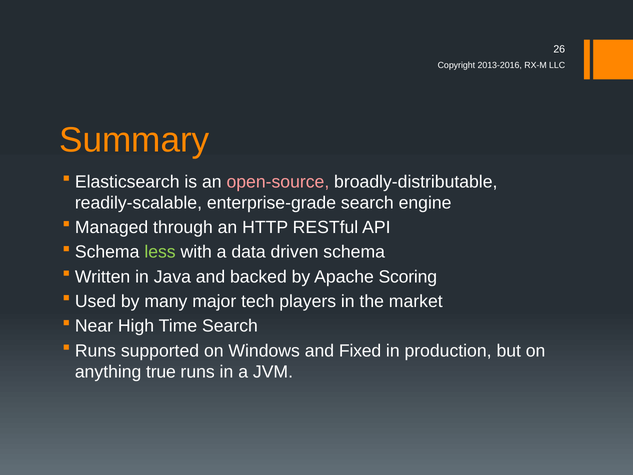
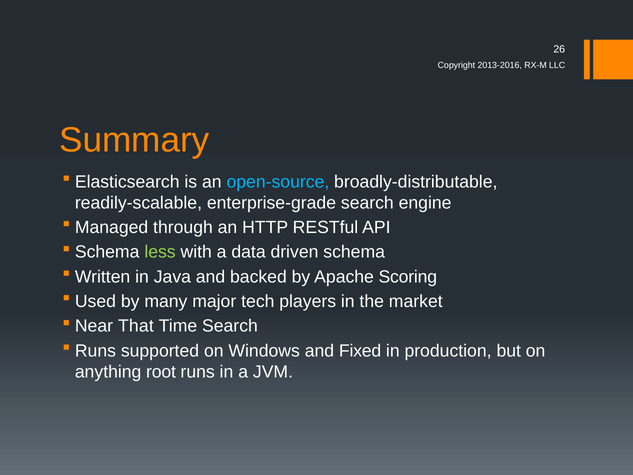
open-source colour: pink -> light blue
High: High -> That
true: true -> root
